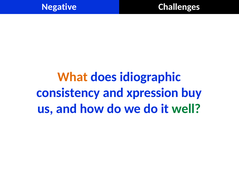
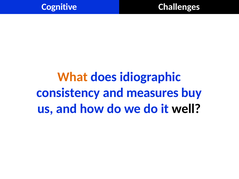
Negative: Negative -> Cognitive
xpression: xpression -> measures
well colour: green -> black
